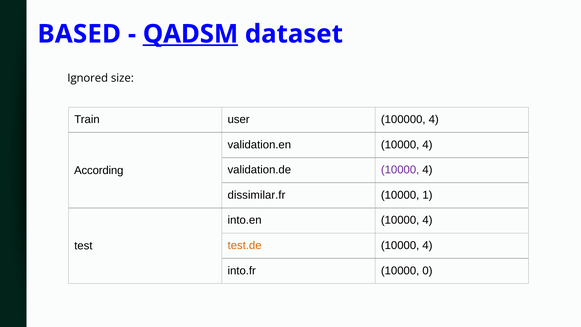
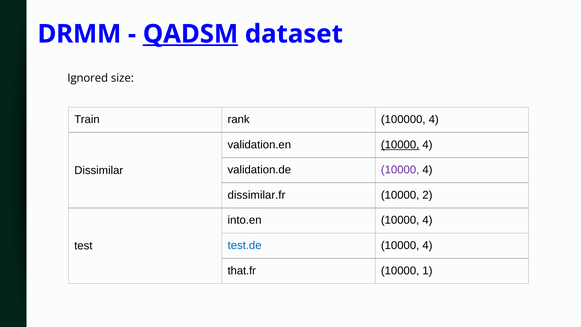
BASED: BASED -> DRMM
user: user -> rank
10000 at (400, 145) underline: none -> present
According: According -> Dissimilar
1: 1 -> 2
test.de colour: orange -> blue
into.fr: into.fr -> that.fr
0: 0 -> 1
